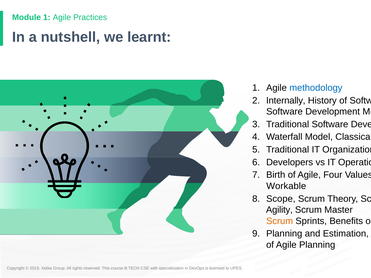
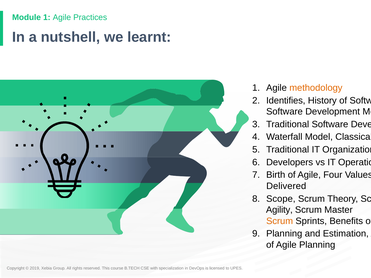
methodology colour: blue -> orange
Internally: Internally -> Identifies
Workable: Workable -> Delivered
